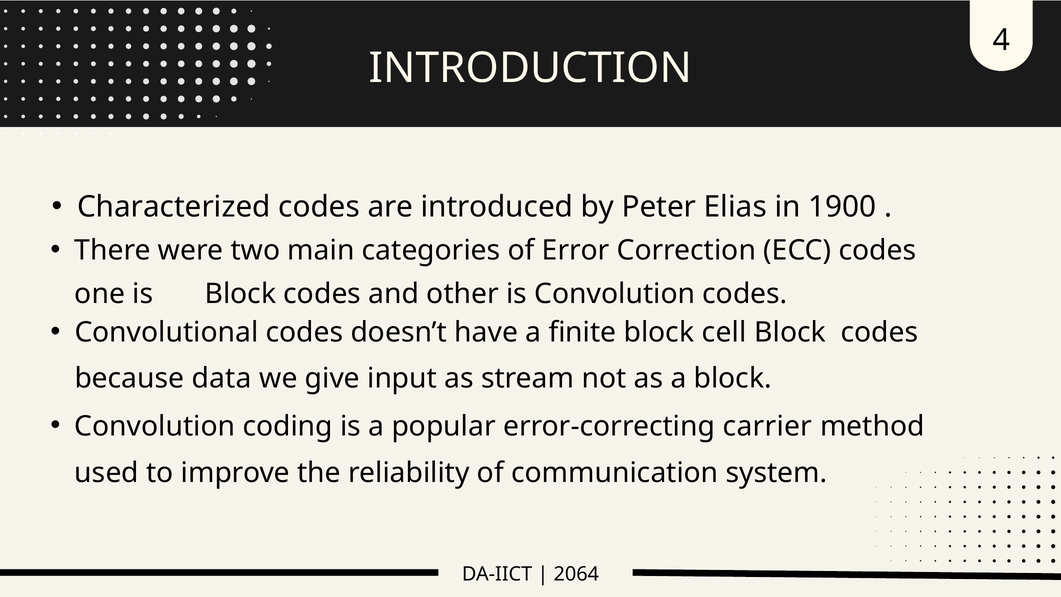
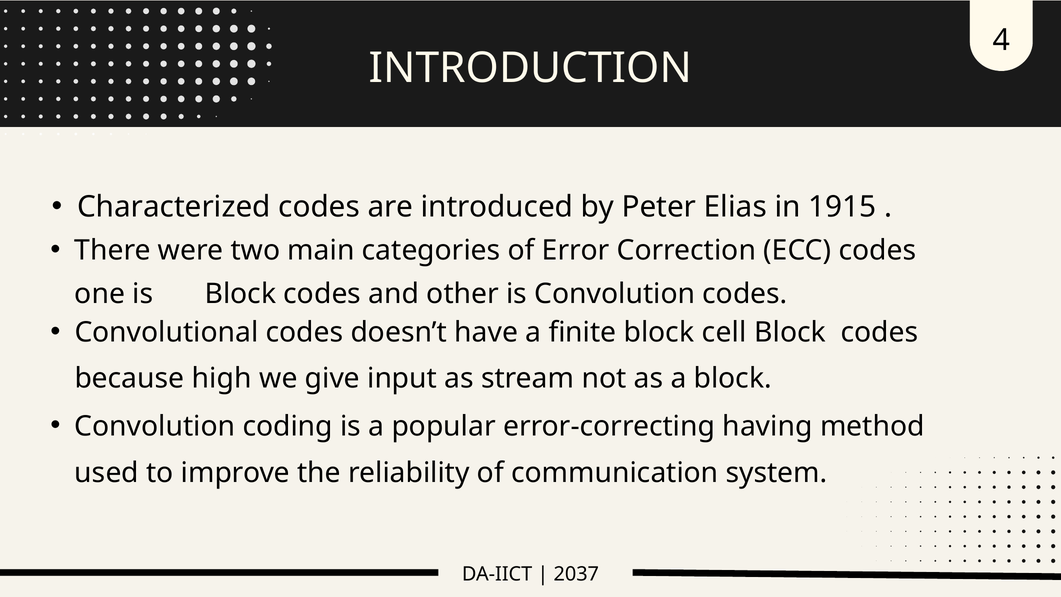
1900: 1900 -> 1915
data: data -> high
carrier: carrier -> having
2064: 2064 -> 2037
